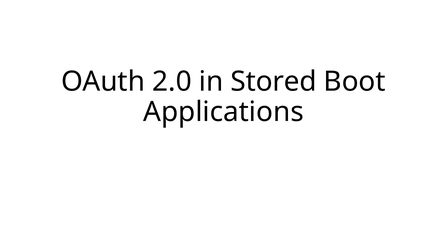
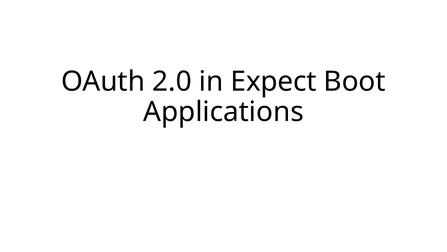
Stored: Stored -> Expect
